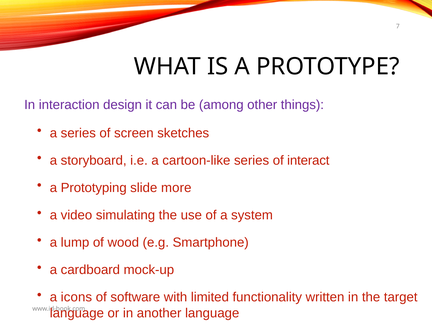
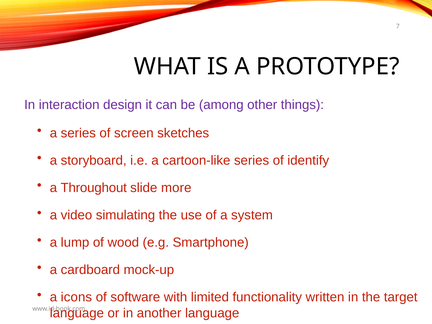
interact: interact -> identify
Prototyping: Prototyping -> Throughout
